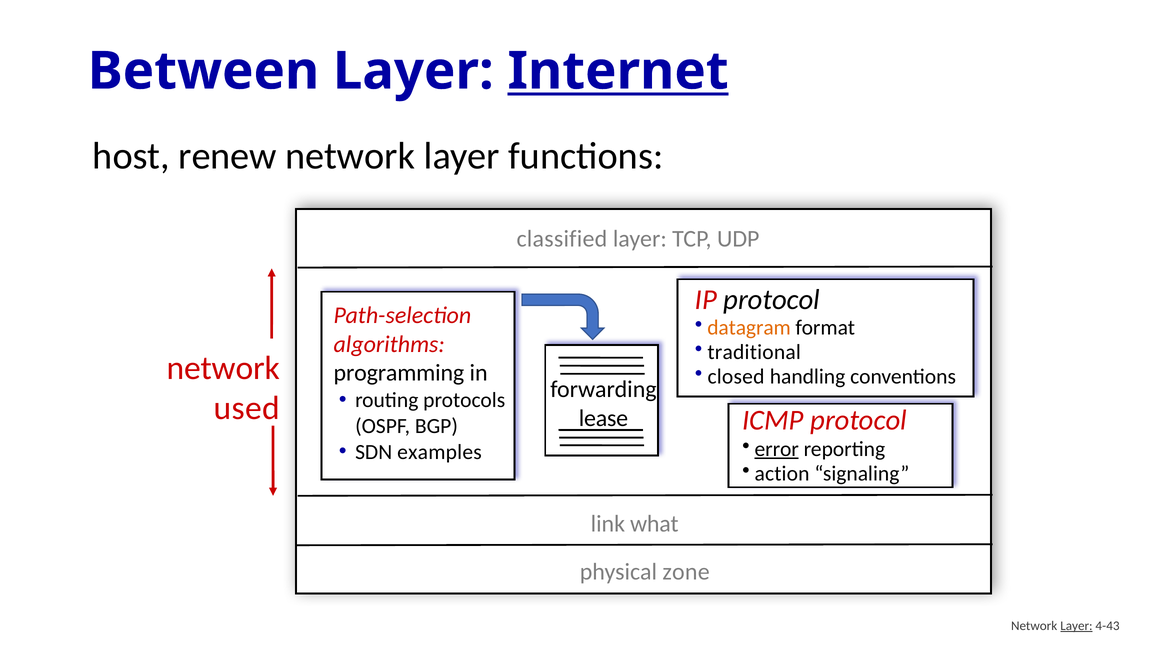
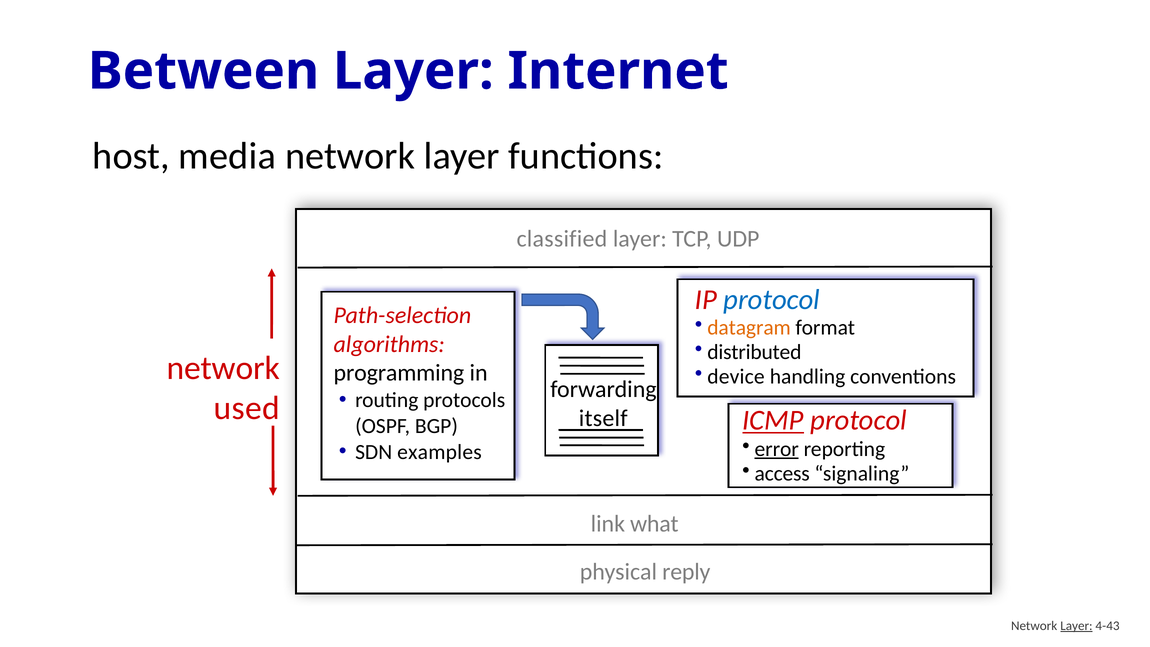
Internet underline: present -> none
renew: renew -> media
protocol at (772, 300) colour: black -> blue
traditional: traditional -> distributed
closed: closed -> device
lease: lease -> itself
ICMP underline: none -> present
action: action -> access
zone: zone -> reply
